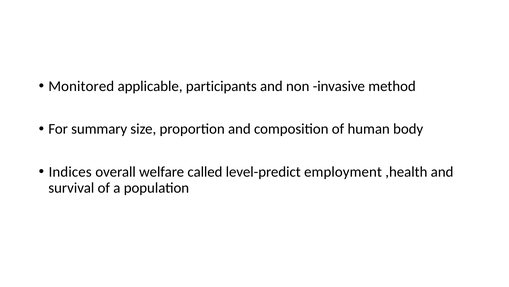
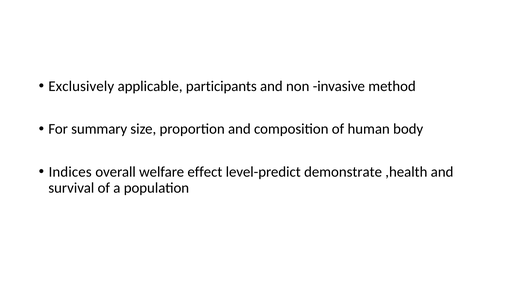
Monitored: Monitored -> Exclusively
called: called -> effect
employment: employment -> demonstrate
